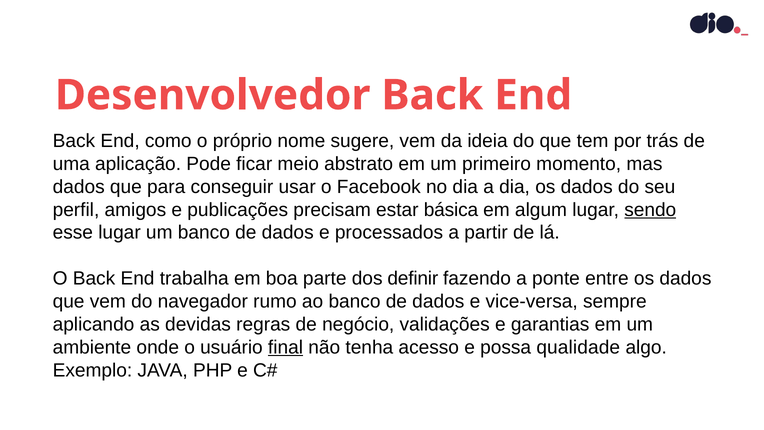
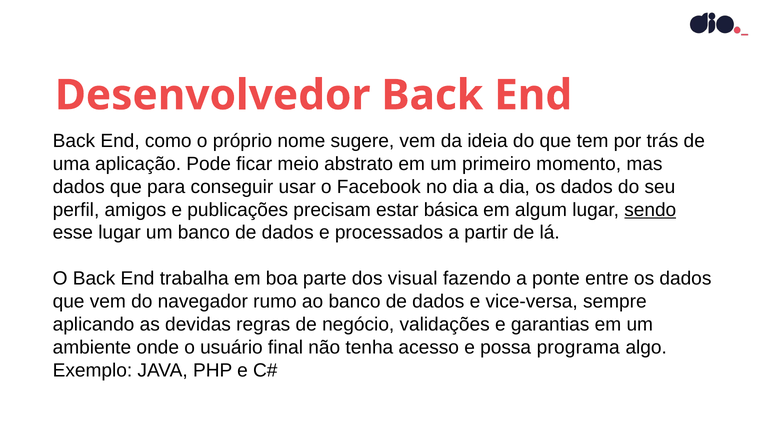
definir: definir -> visual
final underline: present -> none
qualidade: qualidade -> programa
